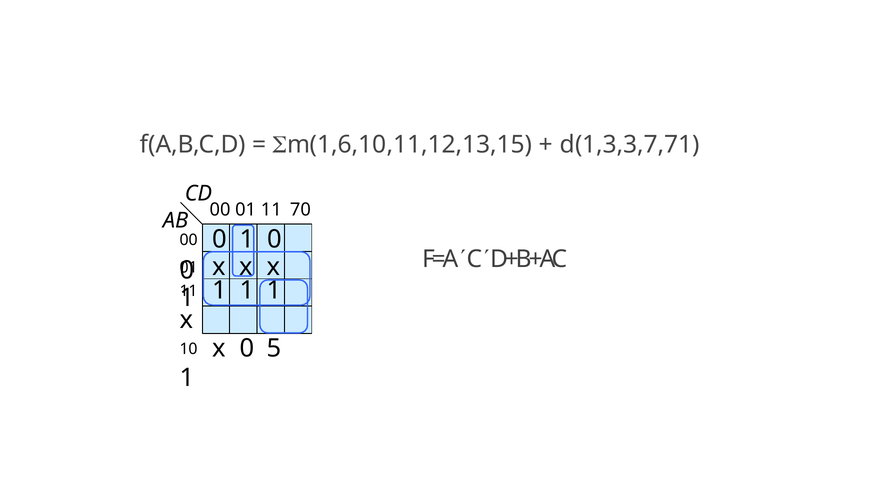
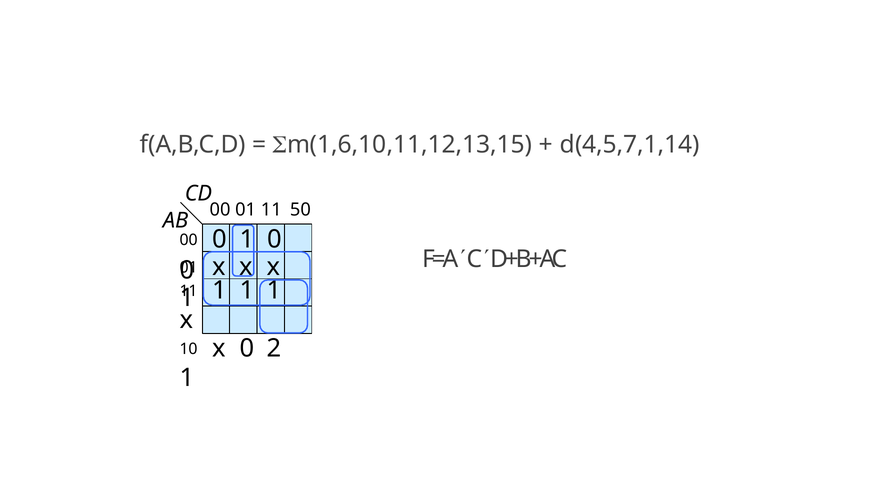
d(1,3,3,7,71: d(1,3,3,7,71 -> d(4,5,7,1,14
70: 70 -> 50
5: 5 -> 2
